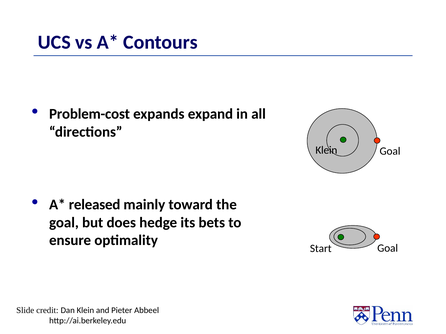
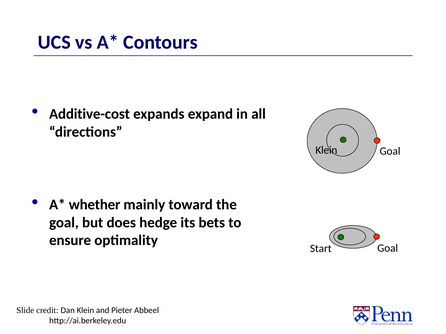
Problem-cost: Problem-cost -> Additive-cost
released: released -> whether
